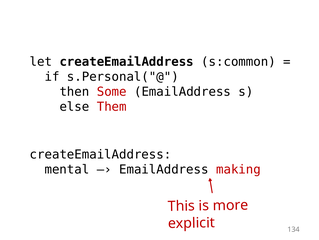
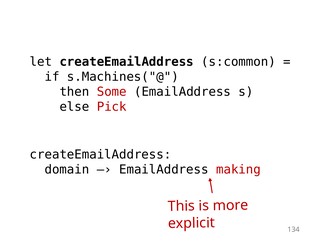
s.Personal("@: s.Personal("@ -> s.Machines("@
Them: Them -> Pick
mental: mental -> domain
